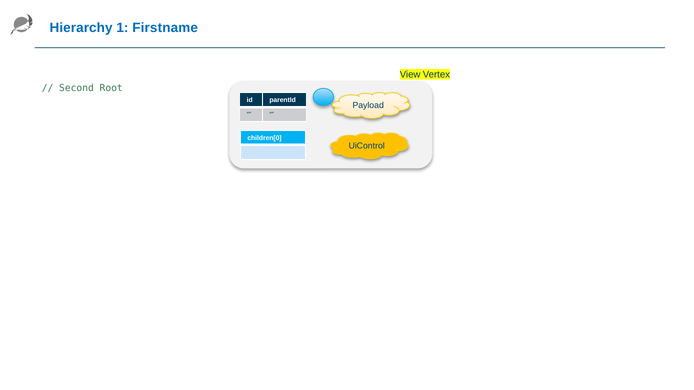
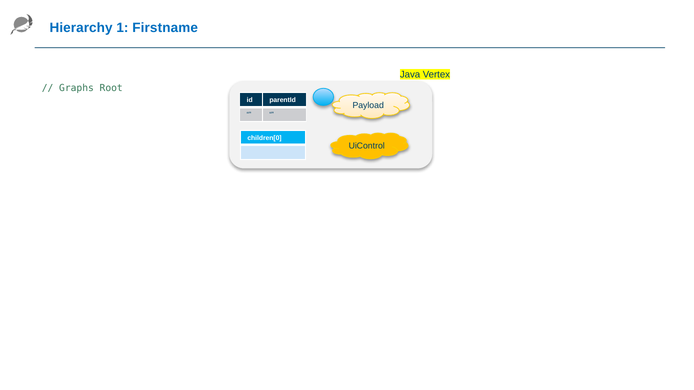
View: View -> Java
Second: Second -> Graphs
